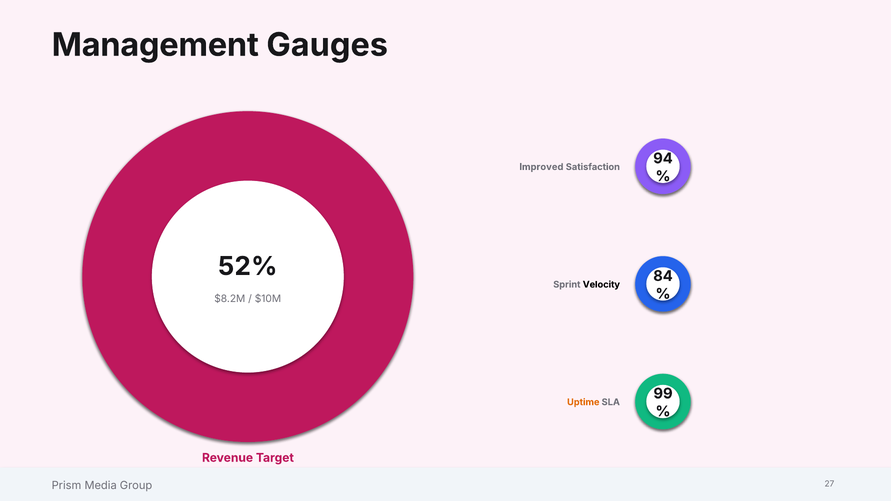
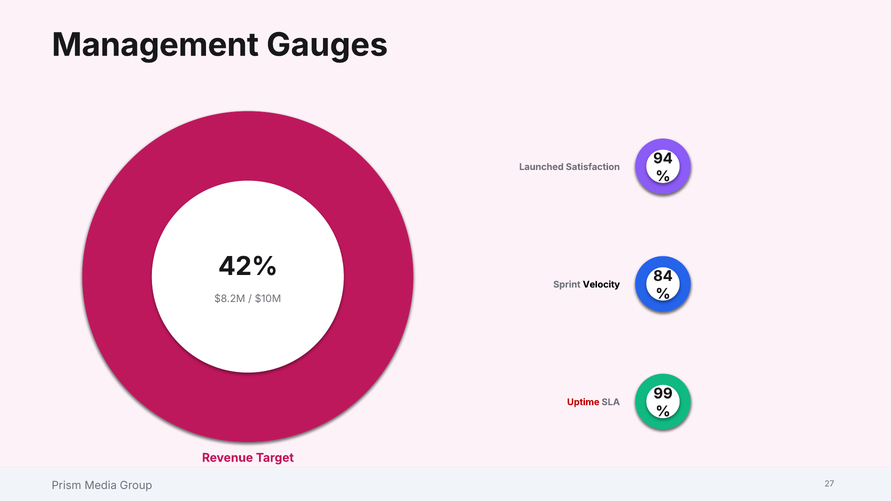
Improved: Improved -> Launched
52%: 52% -> 42%
Uptime colour: orange -> red
